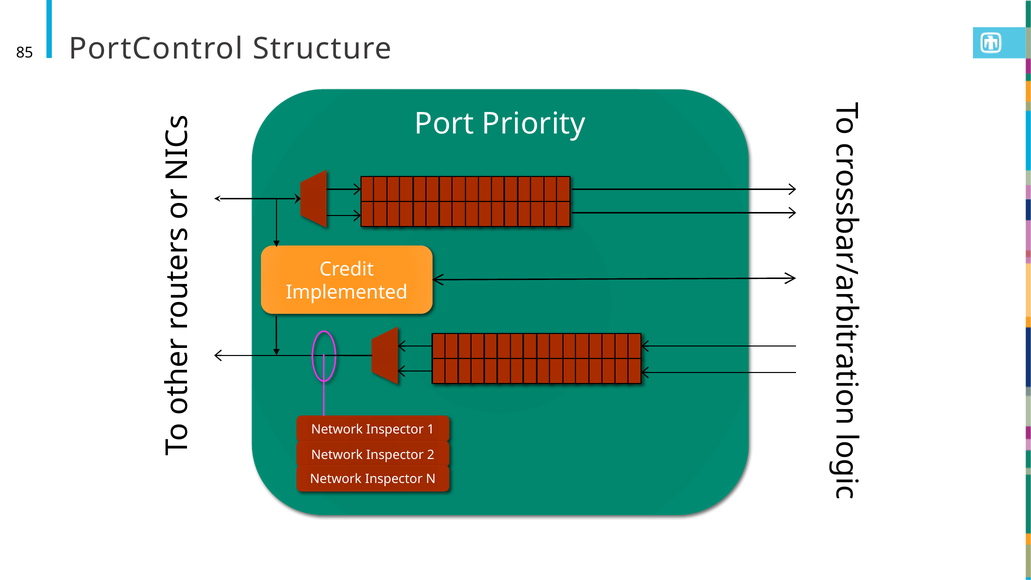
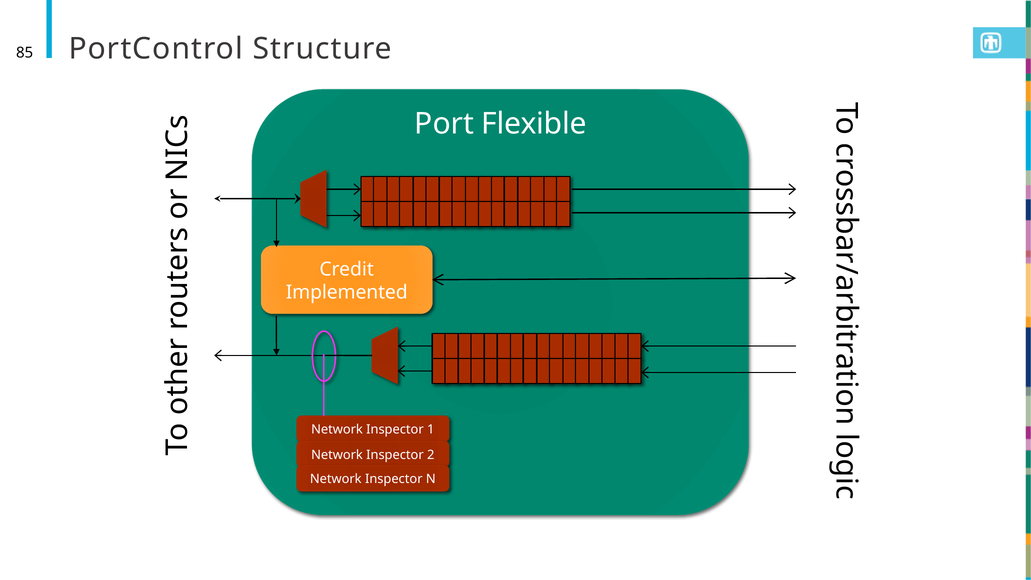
Priority: Priority -> Flexible
